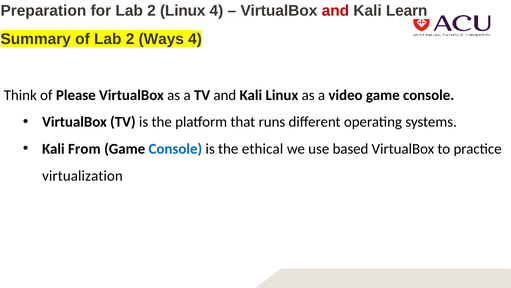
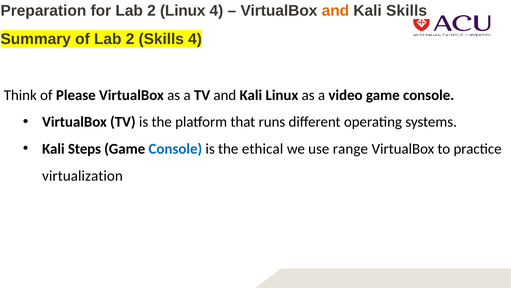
and at (335, 11) colour: red -> orange
Kali Learn: Learn -> Skills
2 Ways: Ways -> Skills
From: From -> Steps
based: based -> range
